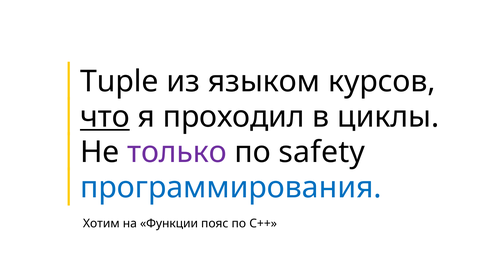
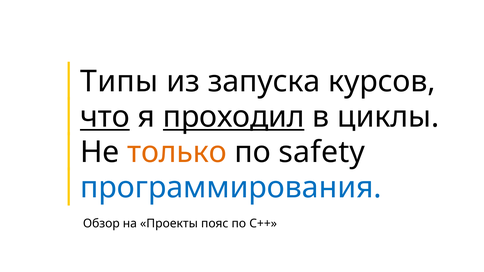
Tuple: Tuple -> Типы
языком: языком -> запуска
проходил underline: none -> present
только colour: purple -> orange
Хотим: Хотим -> Обзор
Функции: Функции -> Проекты
